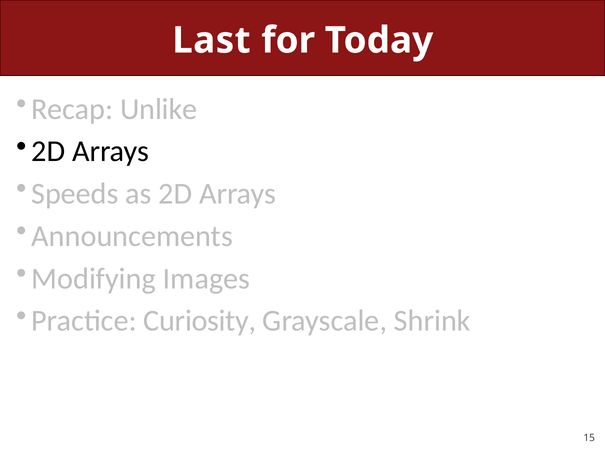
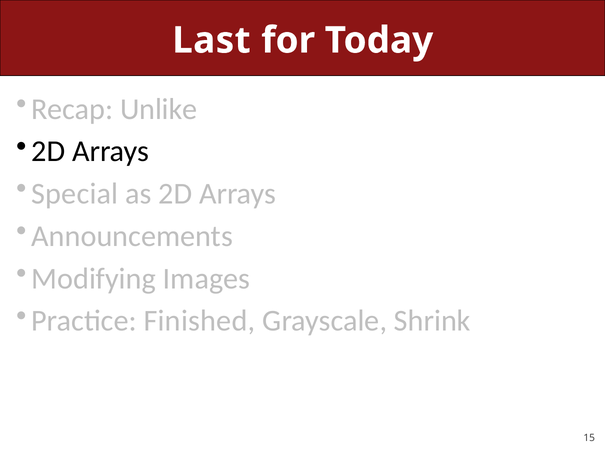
Speeds: Speeds -> Special
Curiosity: Curiosity -> Finished
